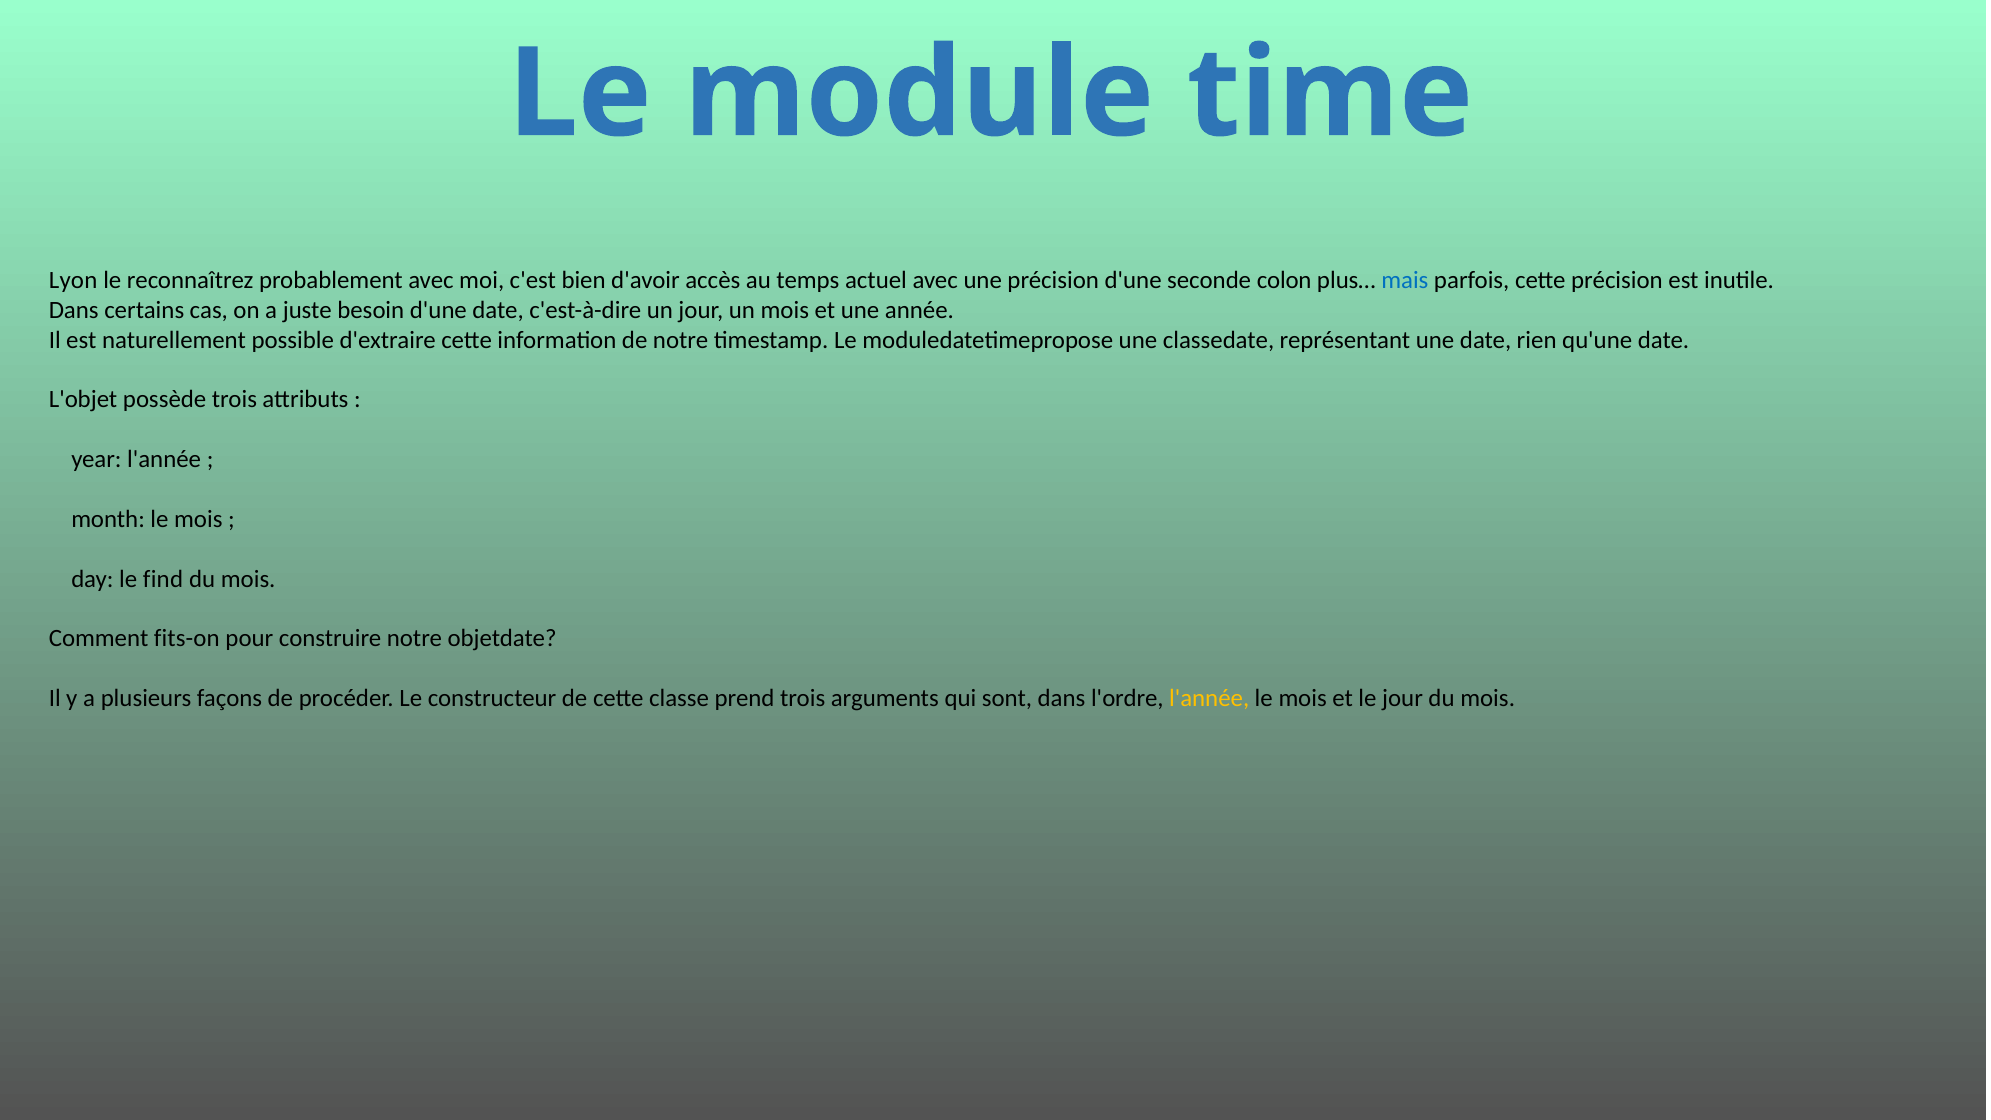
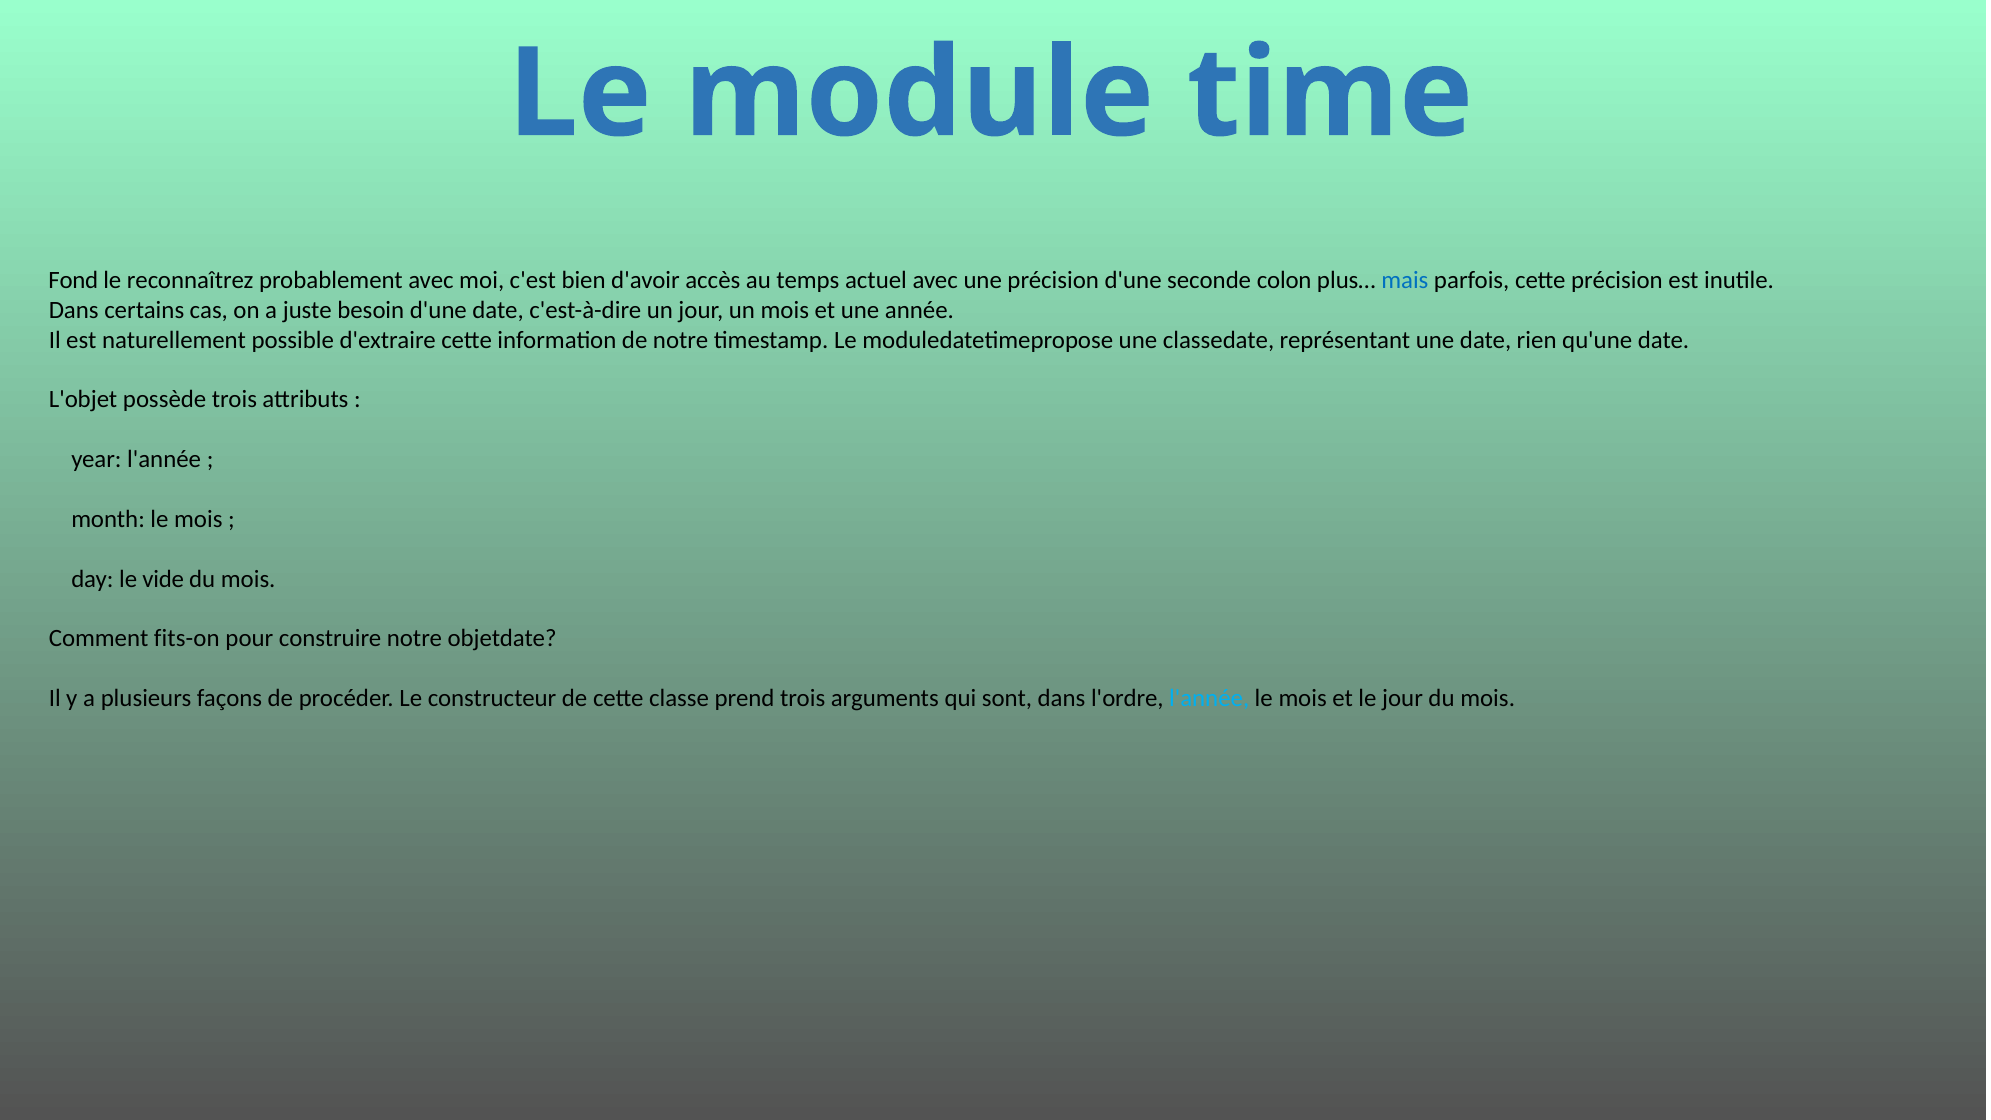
Lyon: Lyon -> Fond
find: find -> vide
l'année at (1209, 698) colour: yellow -> light blue
